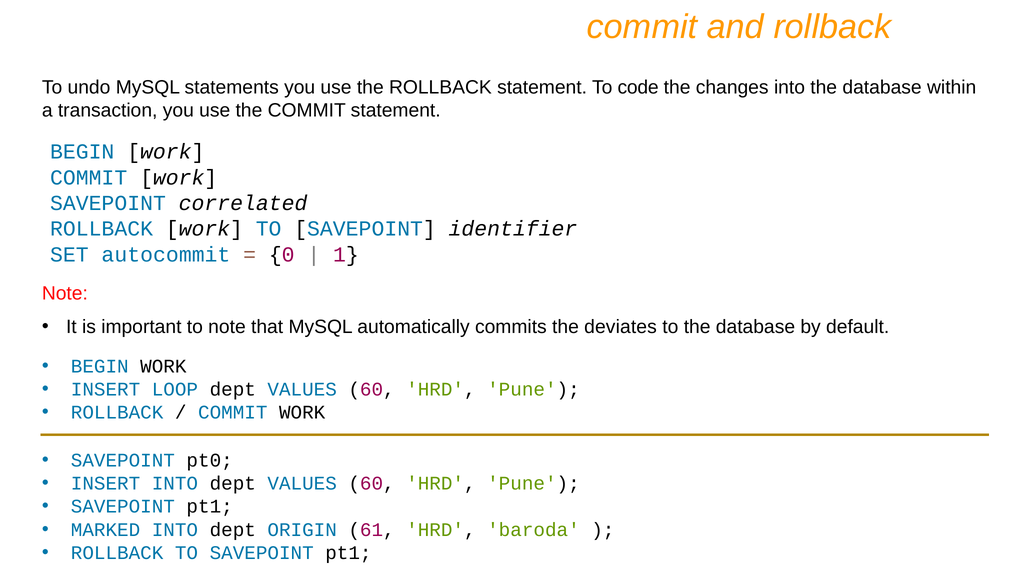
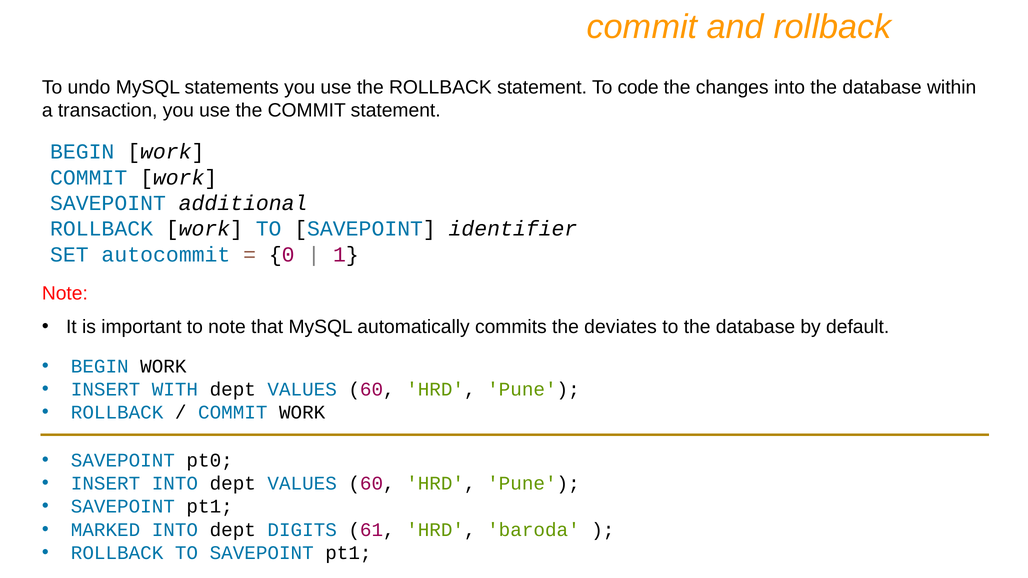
correlated: correlated -> additional
LOOP: LOOP -> WITH
ORIGIN: ORIGIN -> DIGITS
